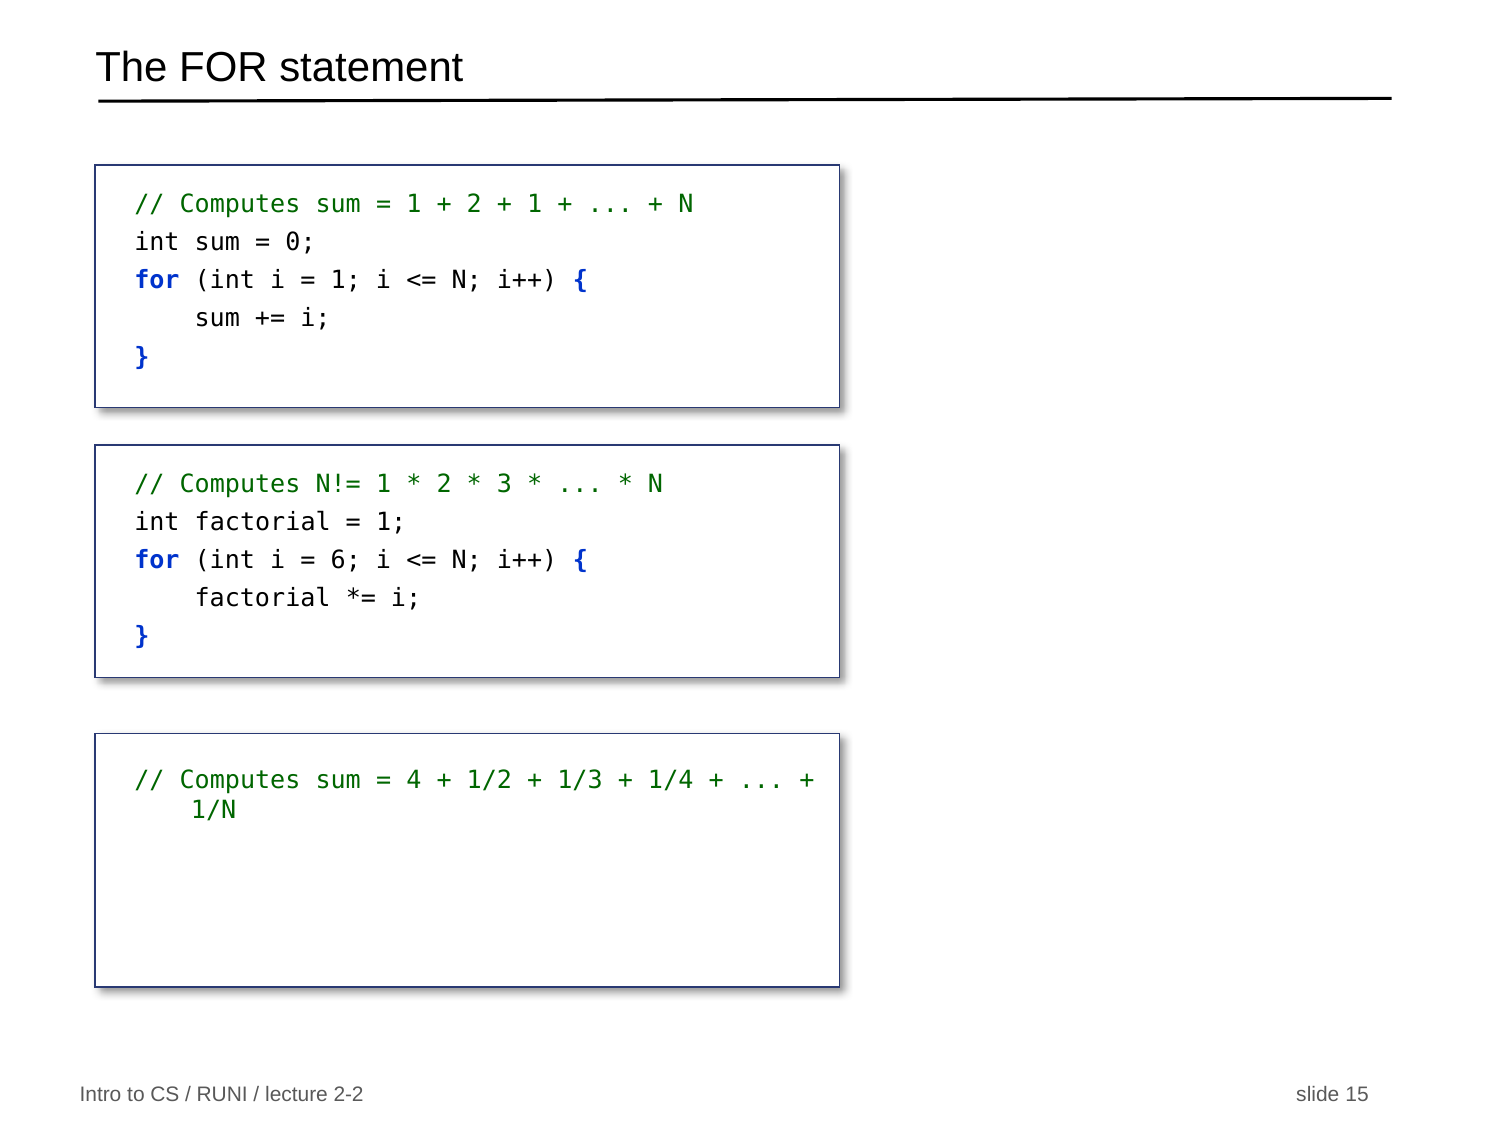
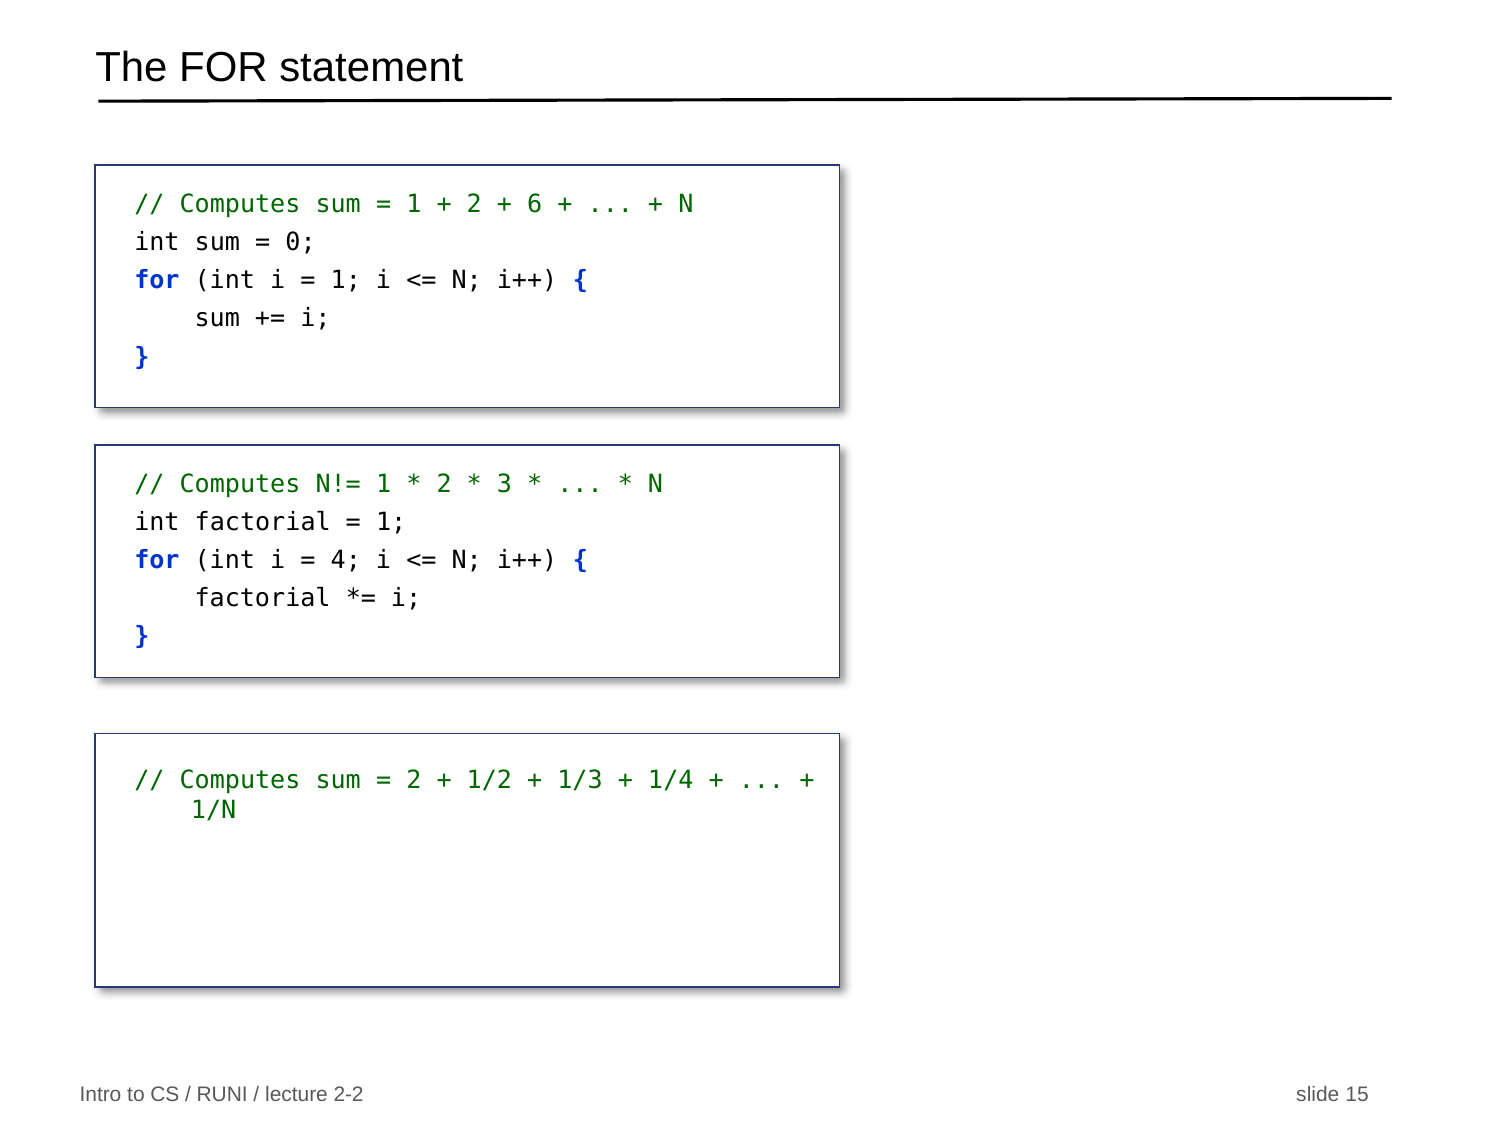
1 at (535, 204): 1 -> 6
6: 6 -> 4
4 at (414, 780): 4 -> 2
